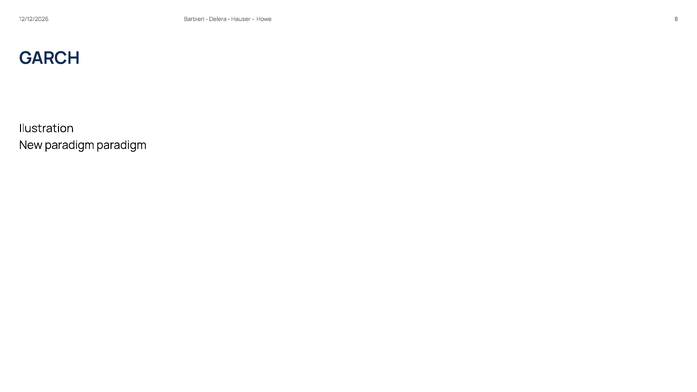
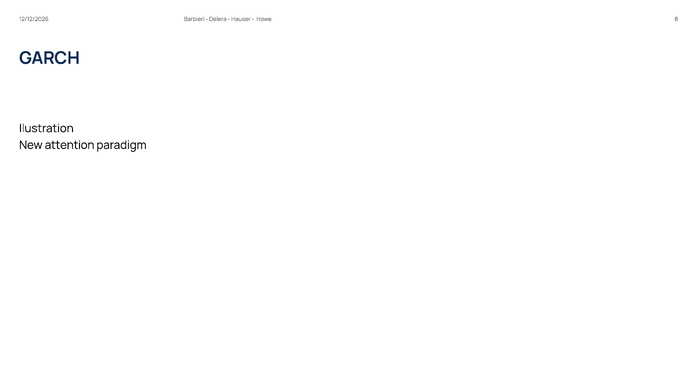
New paradigm: paradigm -> attention
